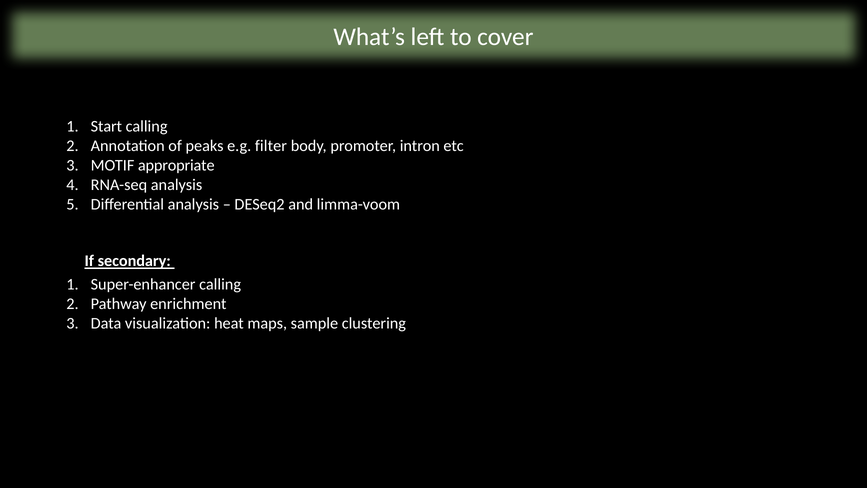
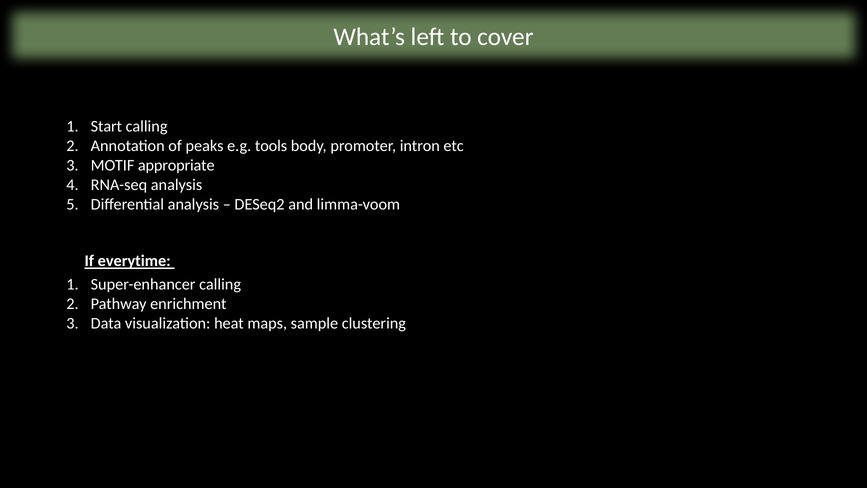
filter: filter -> tools
secondary: secondary -> everytime
